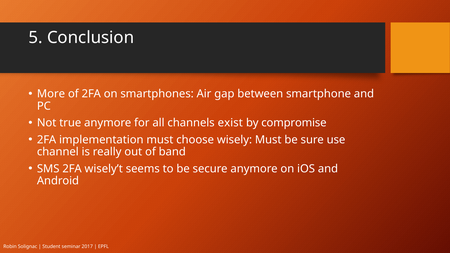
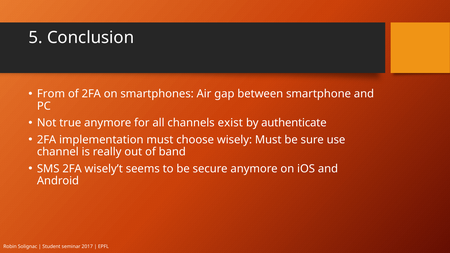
More: More -> From
compromise: compromise -> authenticate
